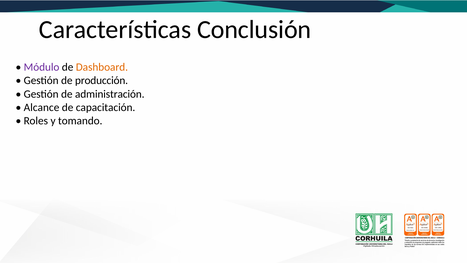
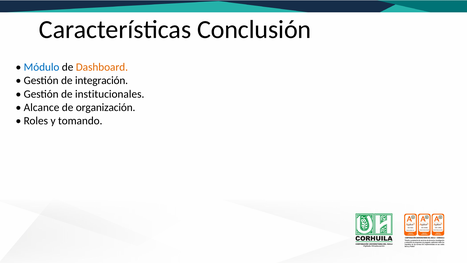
Módulo colour: purple -> blue
producción: producción -> integración
administración: administración -> institucionales
capacitación: capacitación -> organización
